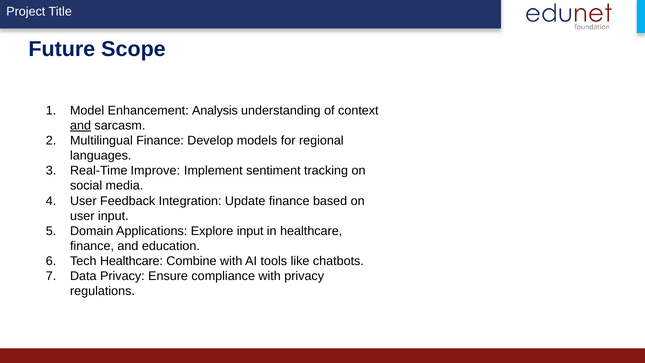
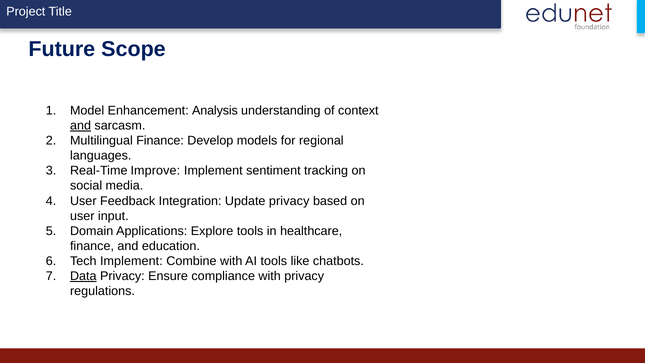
Update finance: finance -> privacy
Explore input: input -> tools
Tech Healthcare: Healthcare -> Implement
Data underline: none -> present
